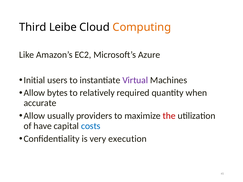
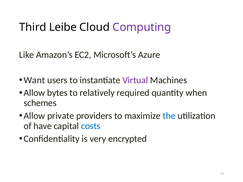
Computing colour: orange -> purple
Initial: Initial -> Want
accurate: accurate -> schemes
usually: usually -> private
the colour: red -> blue
execution: execution -> encrypted
